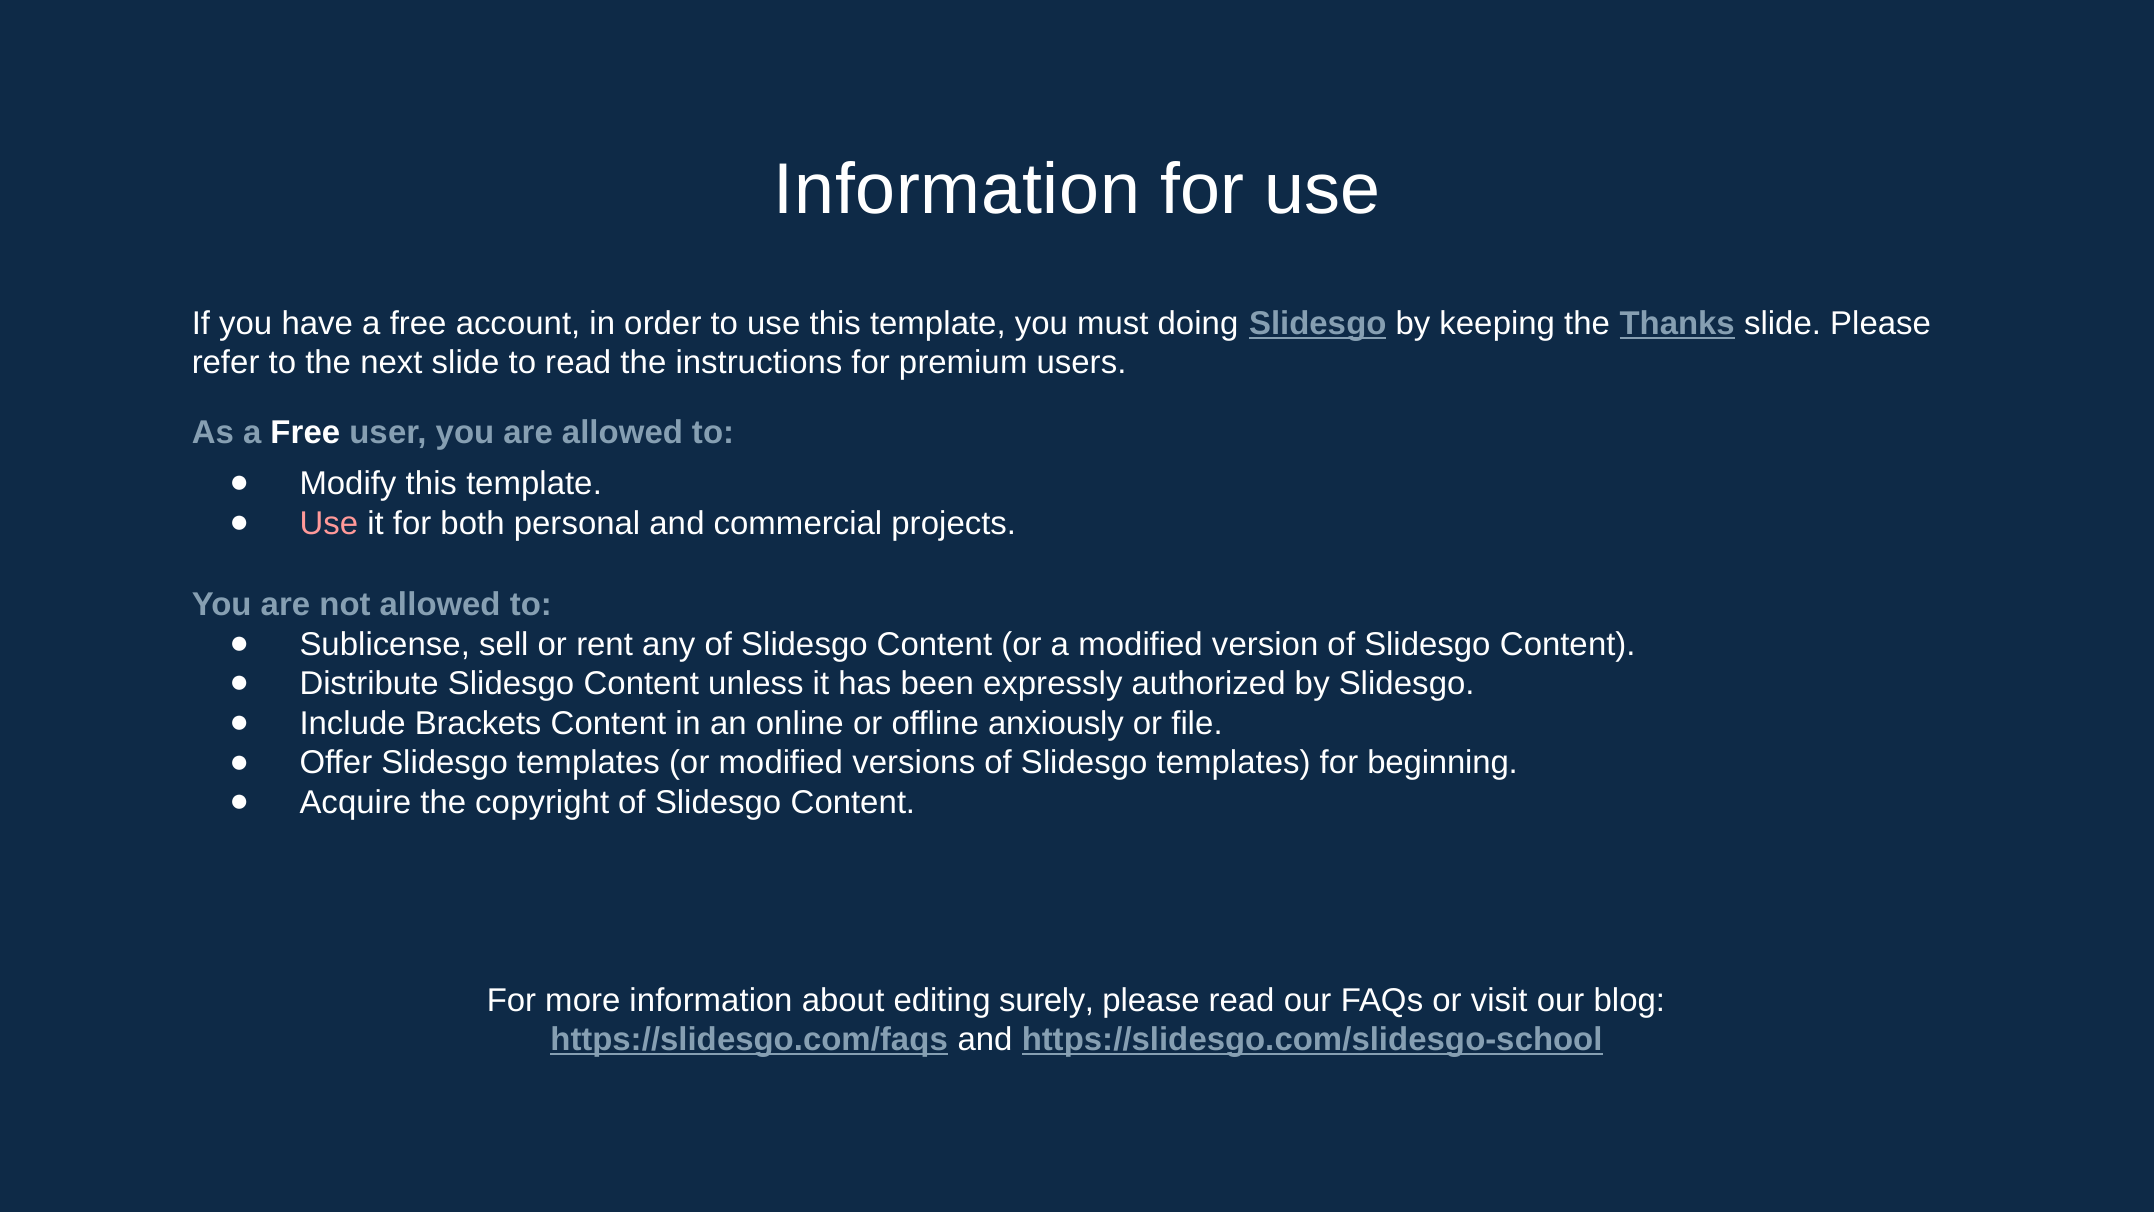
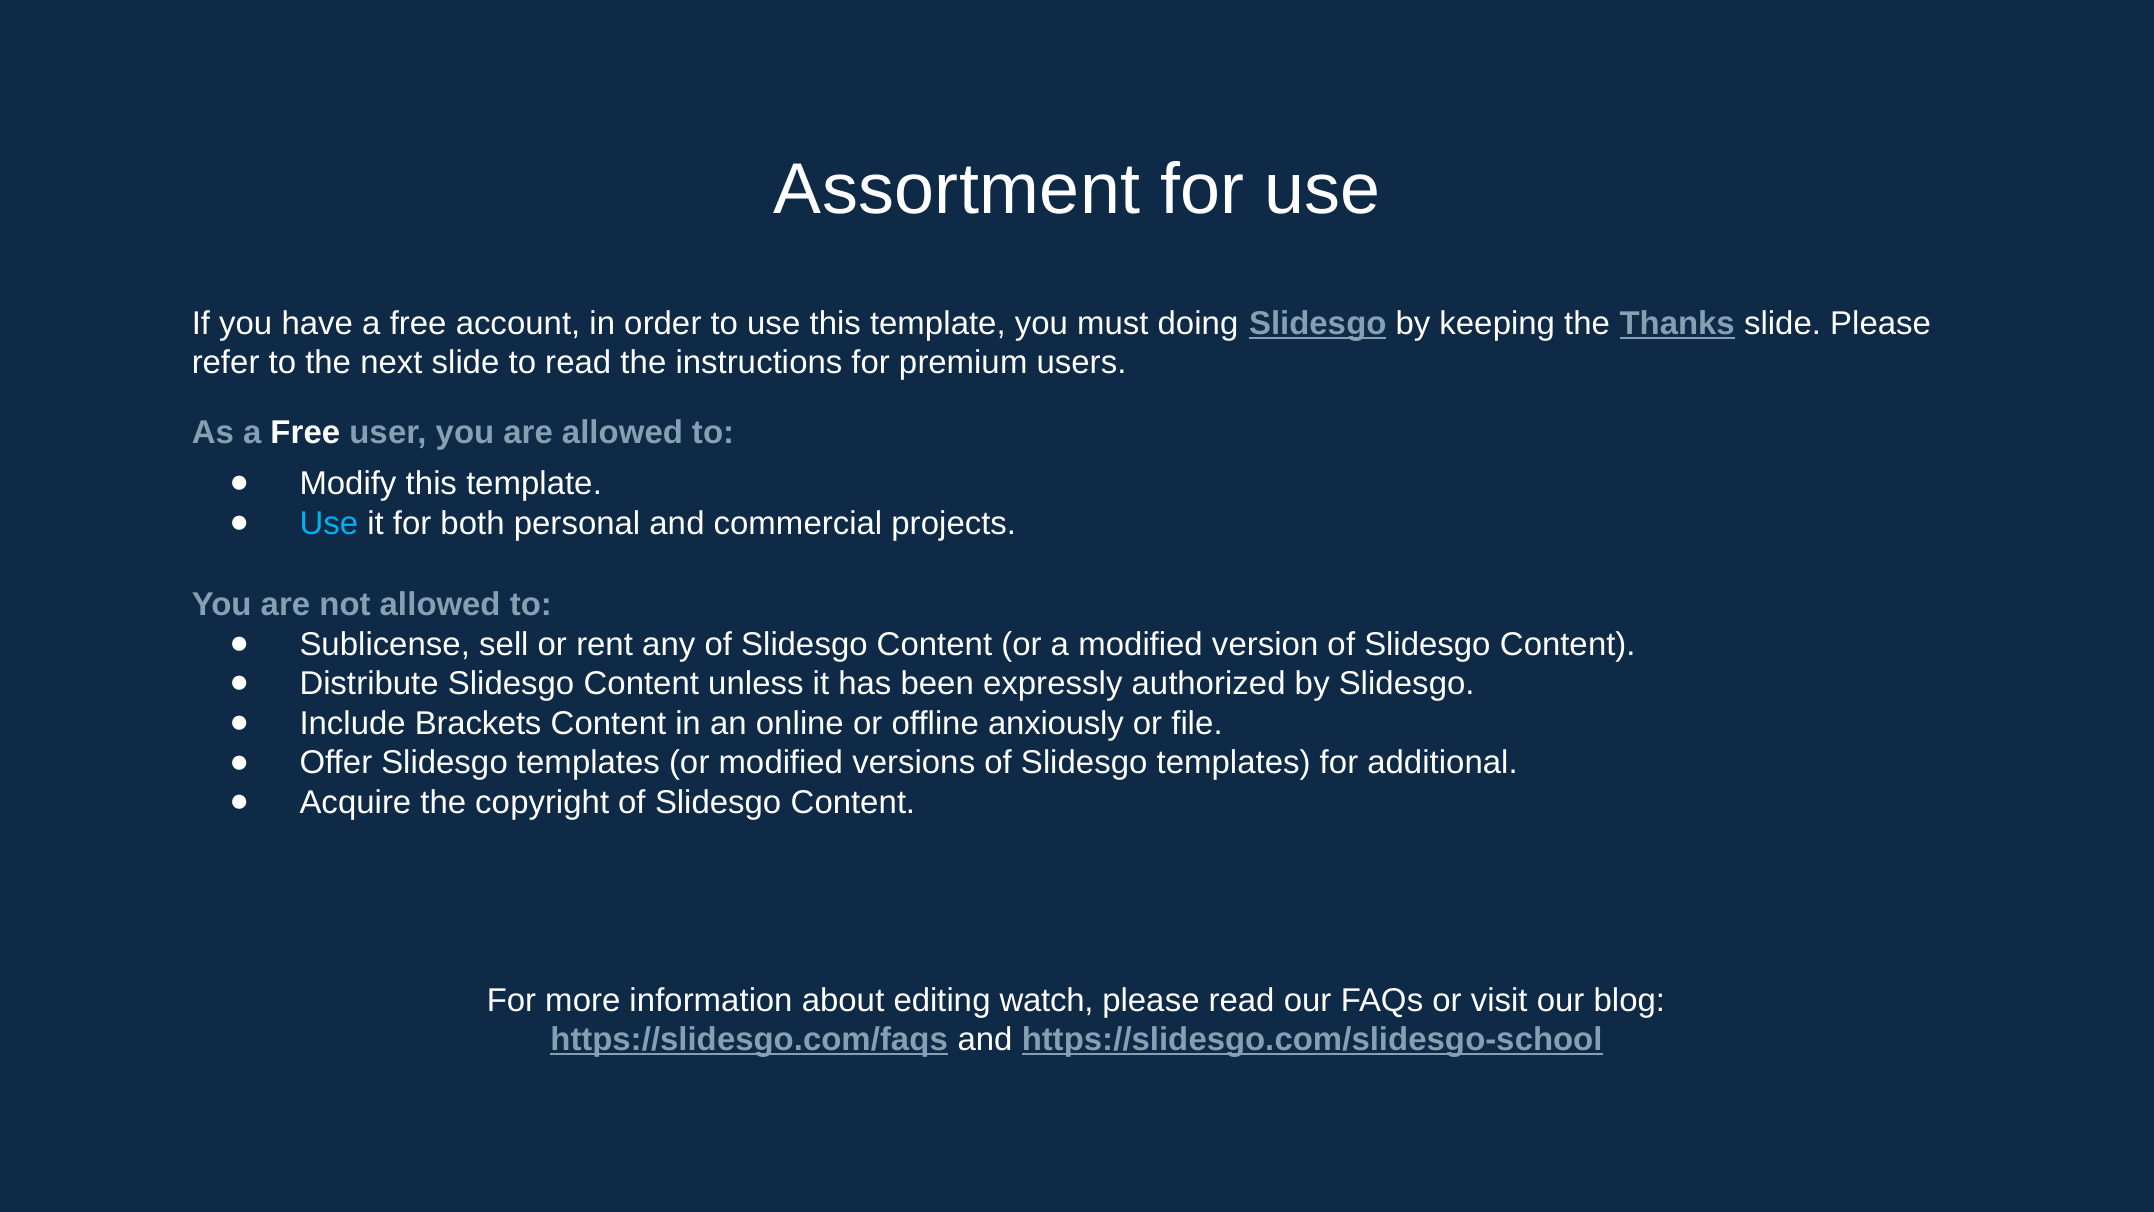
Information at (957, 190): Information -> Assortment
Use at (329, 523) colour: pink -> light blue
beginning: beginning -> additional
surely: surely -> watch
